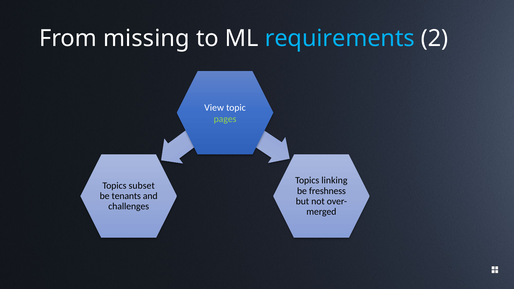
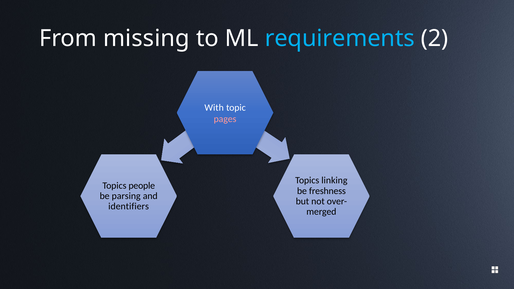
View: View -> With
pages colour: light green -> pink
subset: subset -> people
tenants: tenants -> parsing
challenges: challenges -> identifiers
